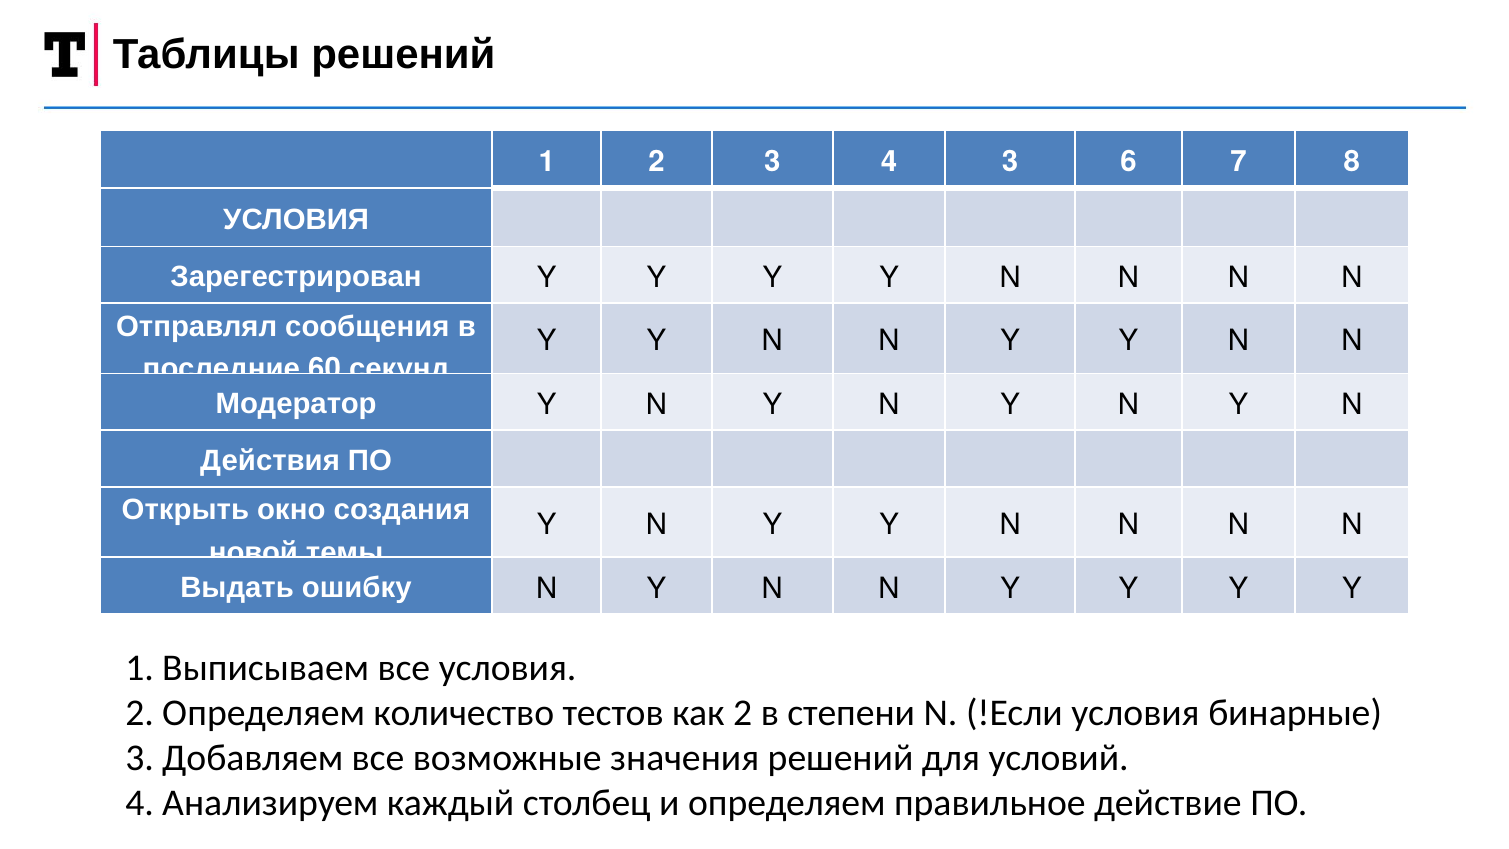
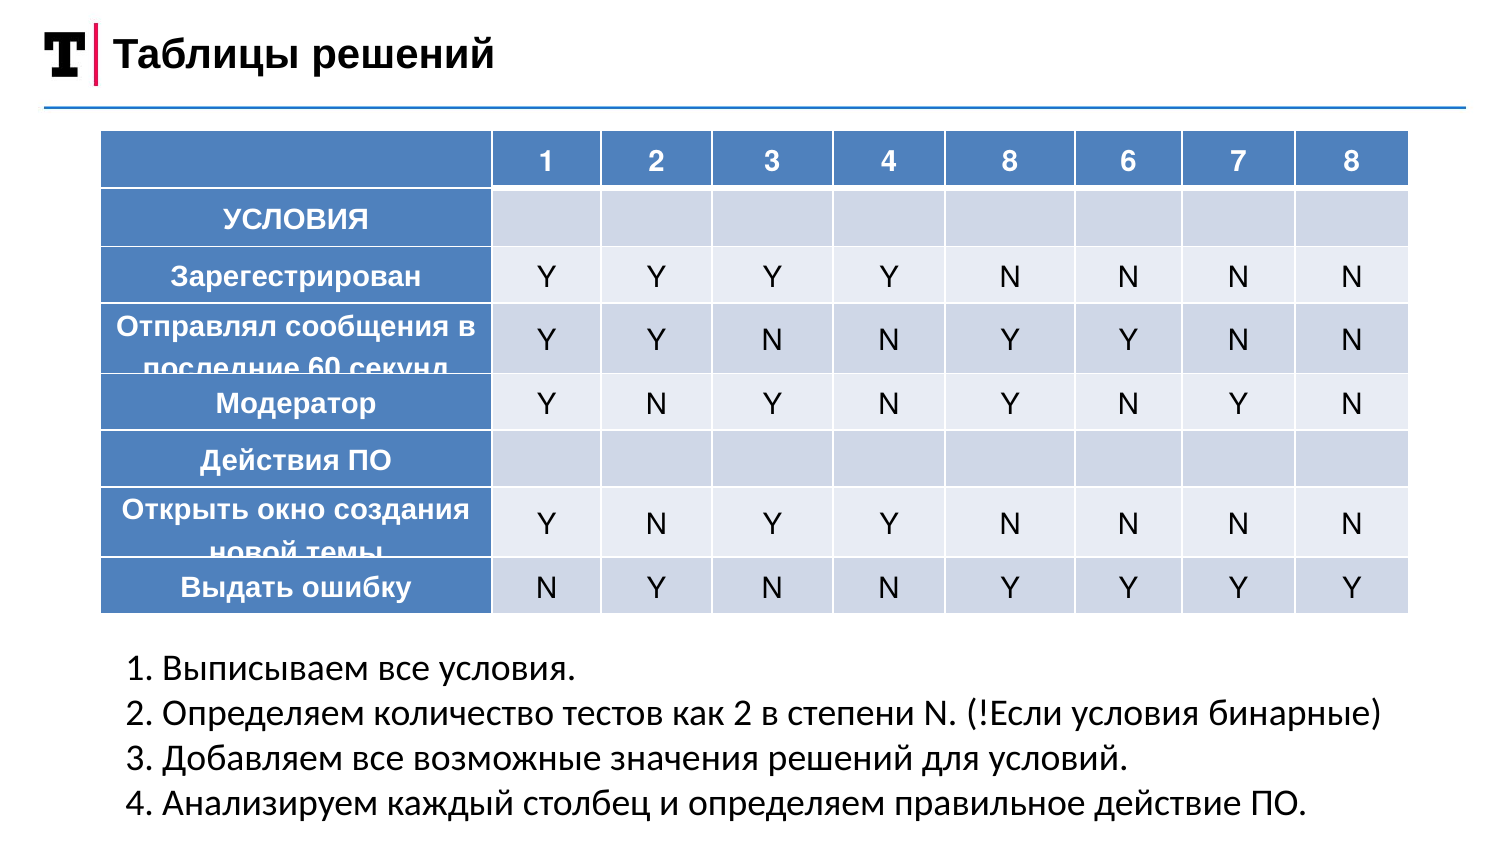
4 3: 3 -> 8
